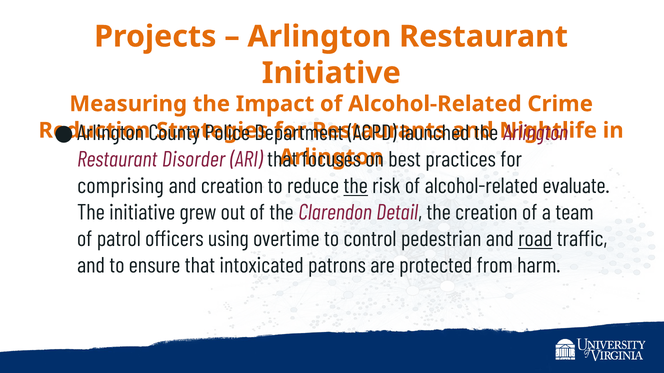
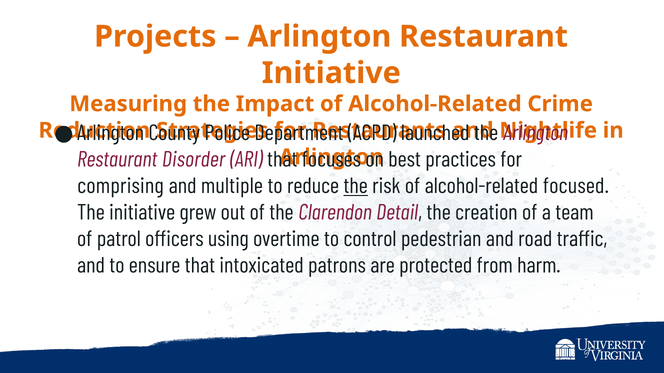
and creation: creation -> multiple
evaluate: evaluate -> focused
road underline: present -> none
